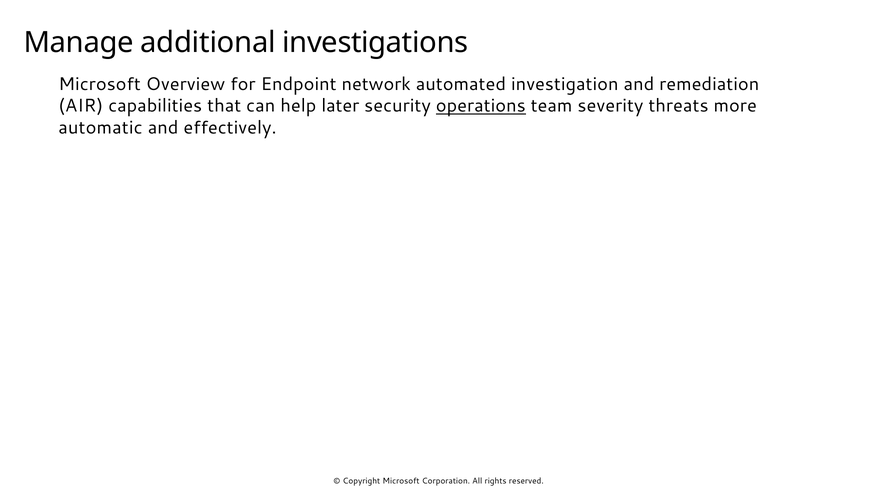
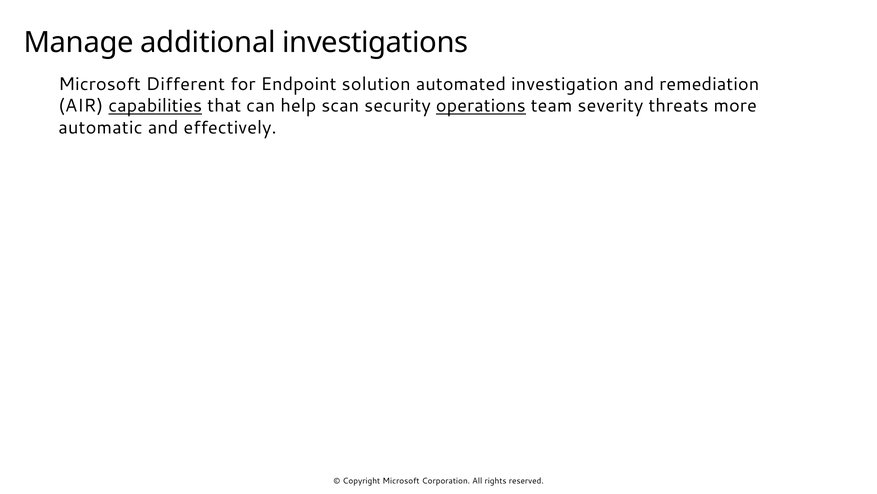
Overview: Overview -> Different
network: network -> solution
capabilities underline: none -> present
later: later -> scan
